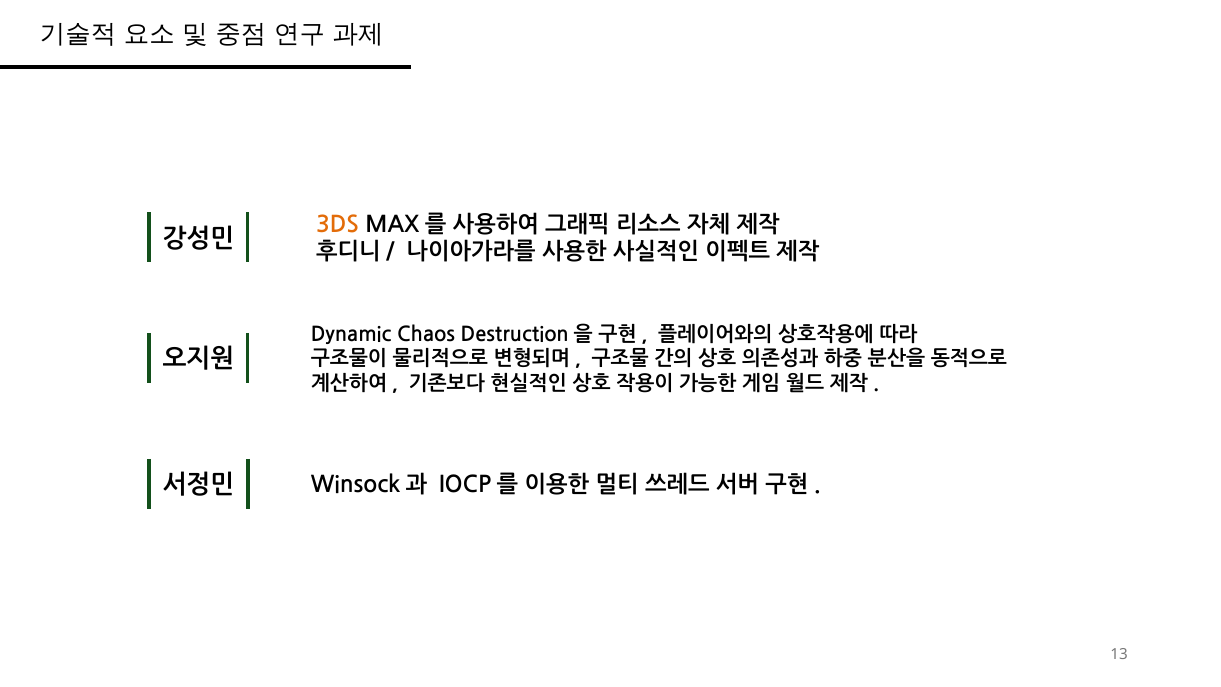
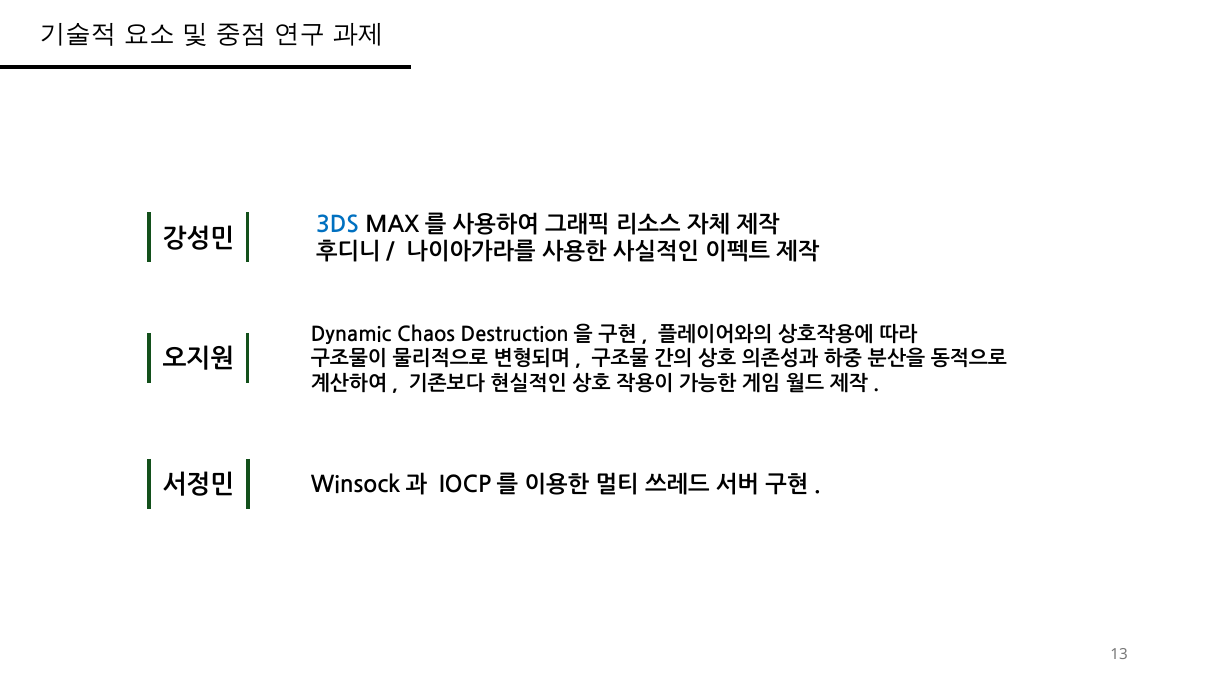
3DS colour: orange -> blue
